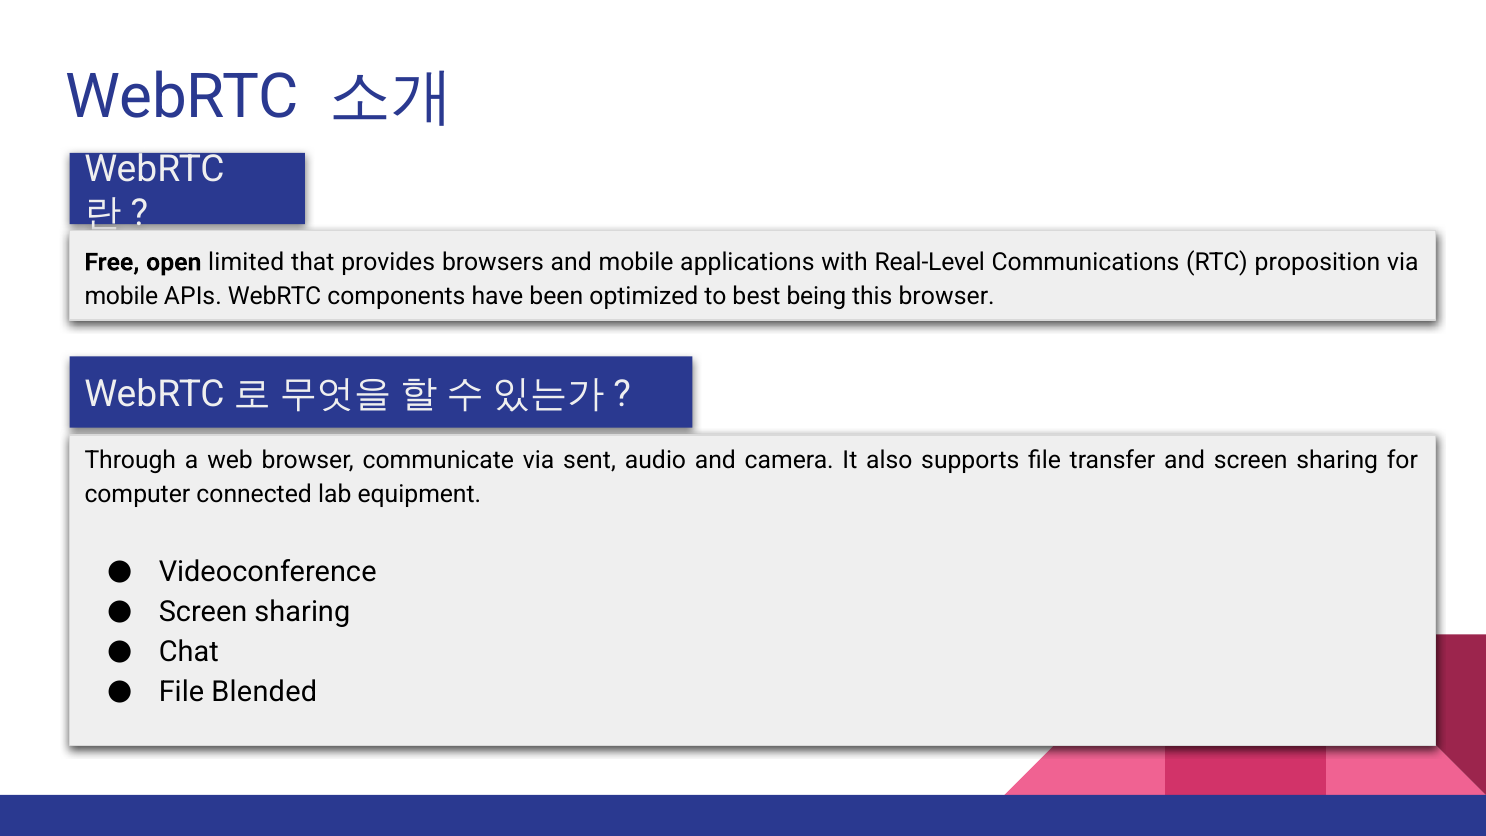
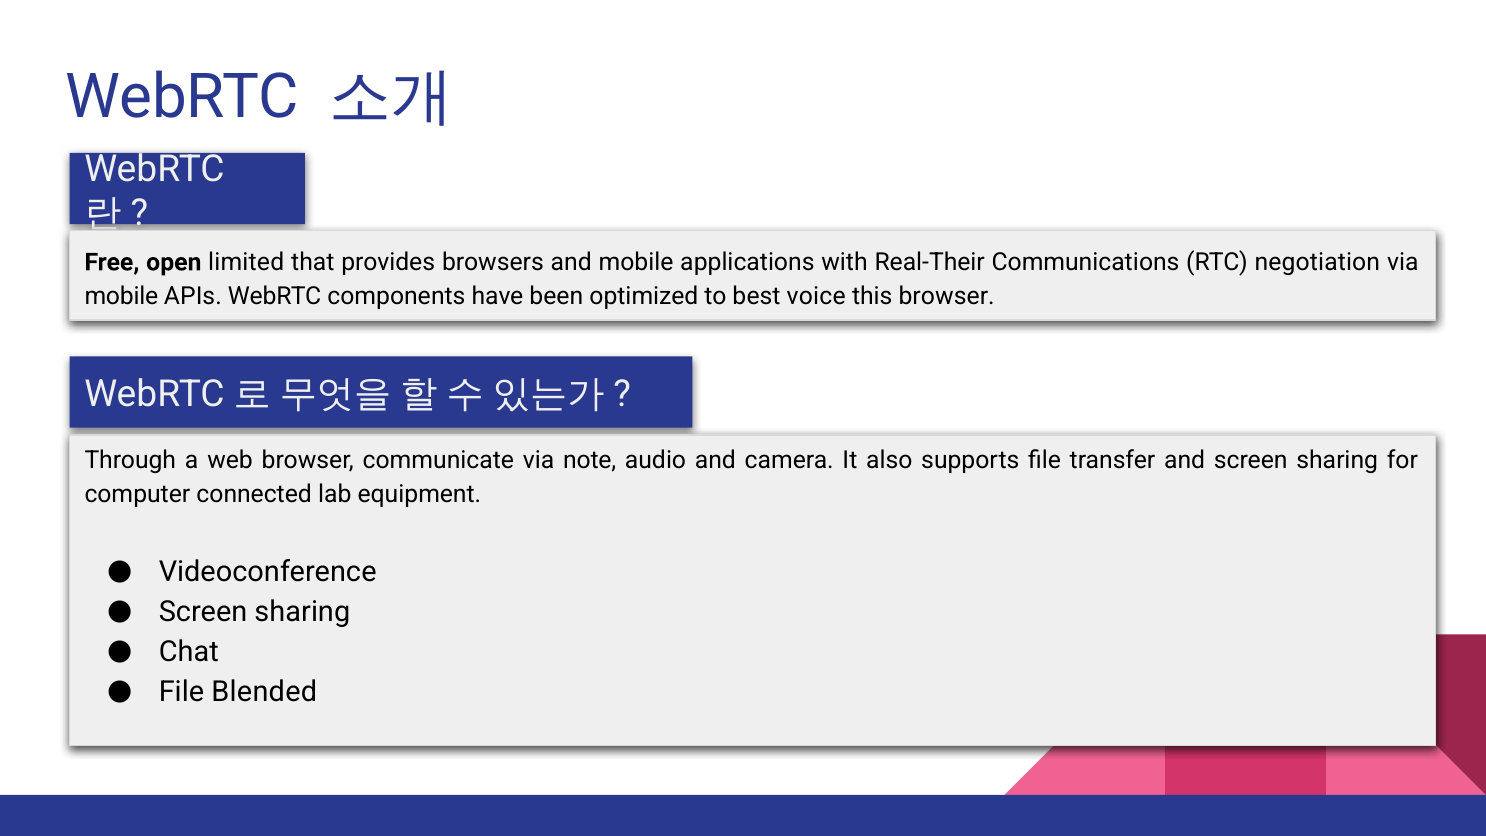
Real-Level: Real-Level -> Real-Their
proposition: proposition -> negotiation
being: being -> voice
sent: sent -> note
